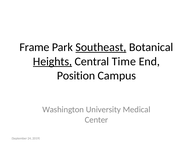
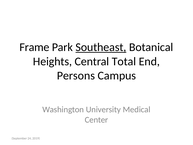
Heights underline: present -> none
Time: Time -> Total
Position: Position -> Persons
